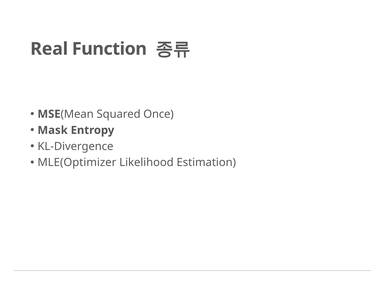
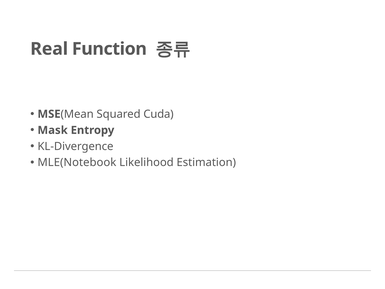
Once: Once -> Cuda
MLE(Optimizer: MLE(Optimizer -> MLE(Notebook
